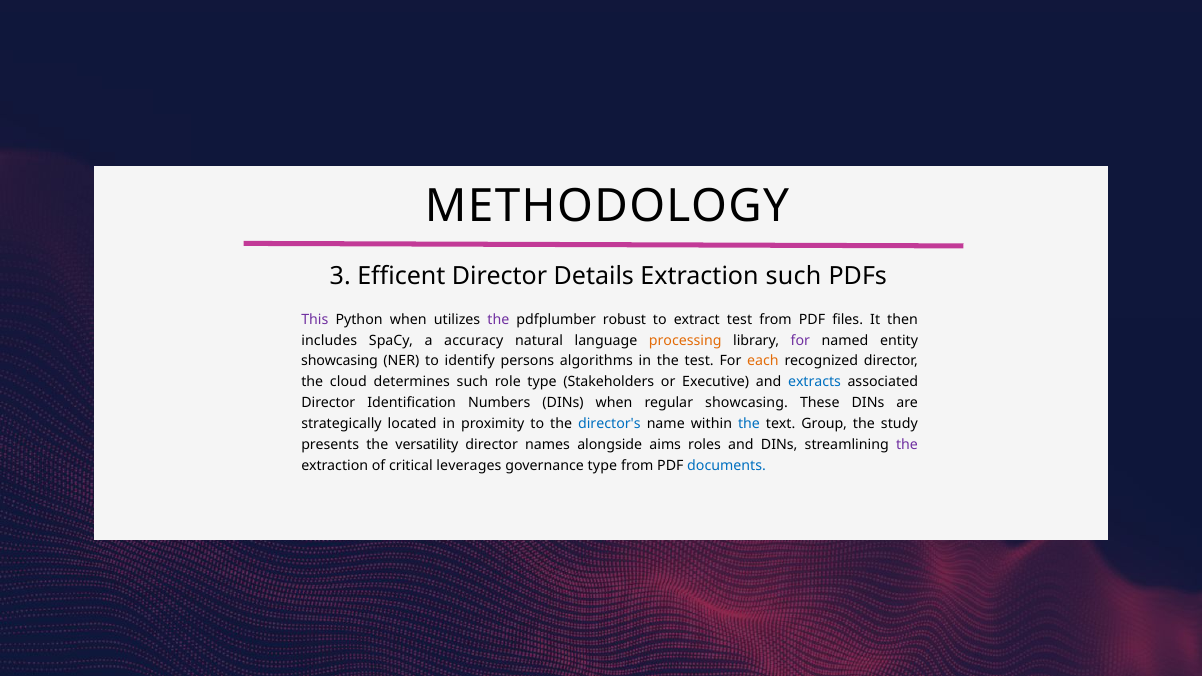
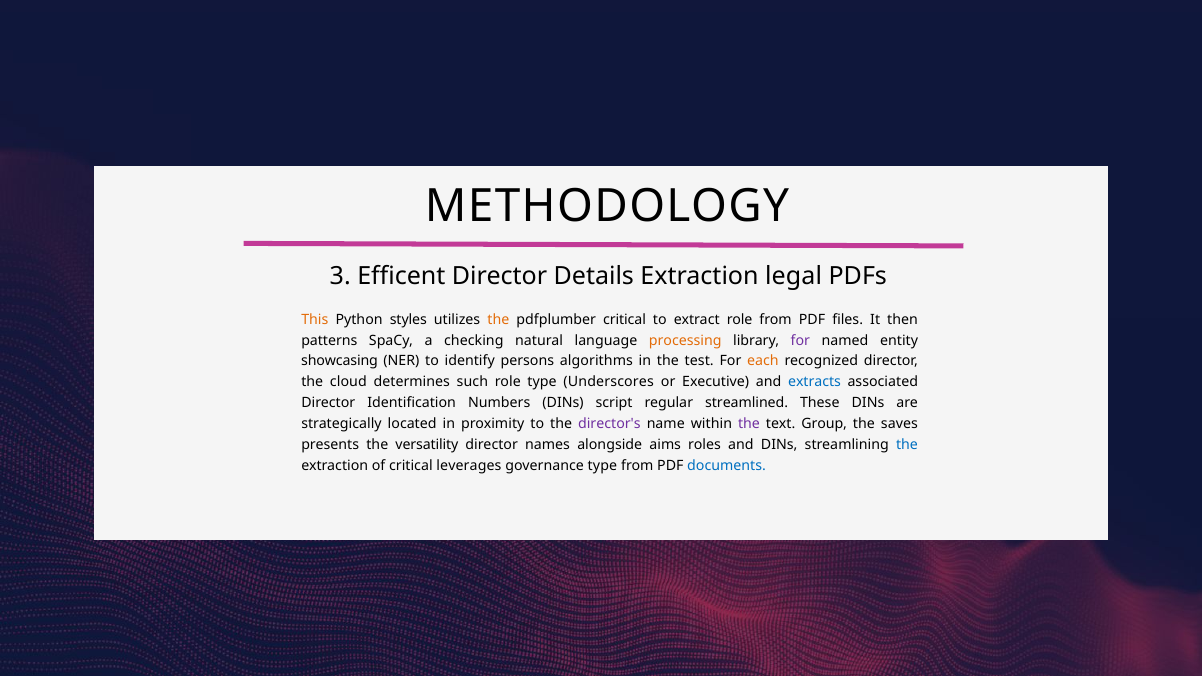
Extraction such: such -> legal
This colour: purple -> orange
Python when: when -> styles
the at (498, 320) colour: purple -> orange
pdfplumber robust: robust -> critical
extract test: test -> role
includes: includes -> patterns
accuracy: accuracy -> checking
Stakeholders: Stakeholders -> Underscores
DINs when: when -> script
regular showcasing: showcasing -> streamlined
director's colour: blue -> purple
the at (749, 424) colour: blue -> purple
study: study -> saves
the at (907, 445) colour: purple -> blue
